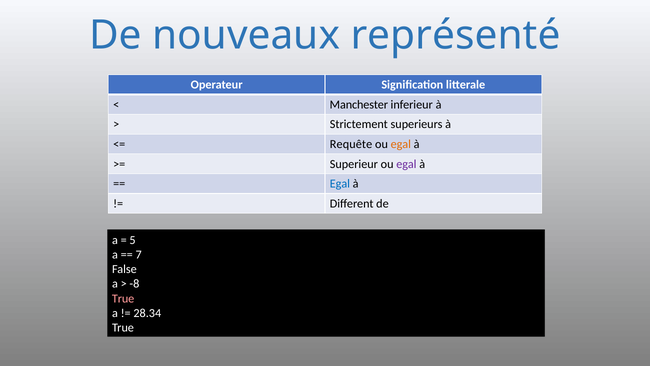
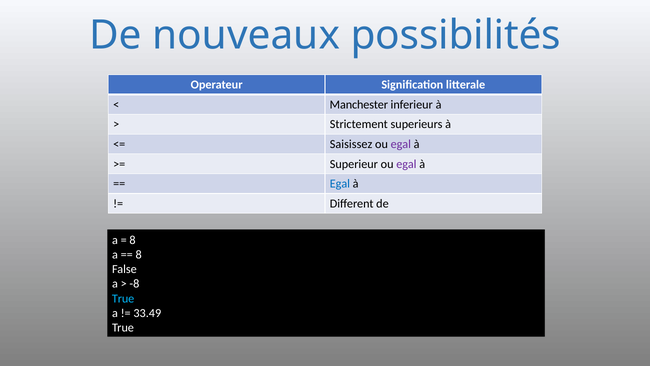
représenté: représenté -> possibilités
Requête: Requête -> Saisissez
egal at (401, 144) colour: orange -> purple
5 at (133, 240): 5 -> 8
7 at (139, 254): 7 -> 8
True at (123, 298) colour: pink -> light blue
28.34: 28.34 -> 33.49
